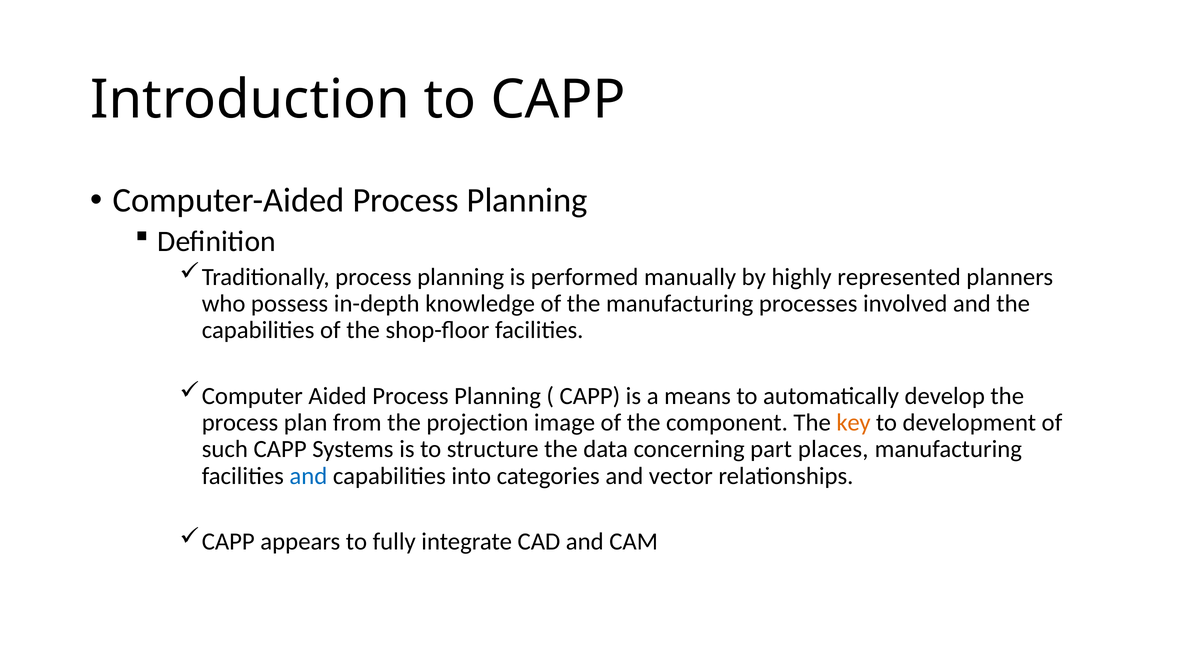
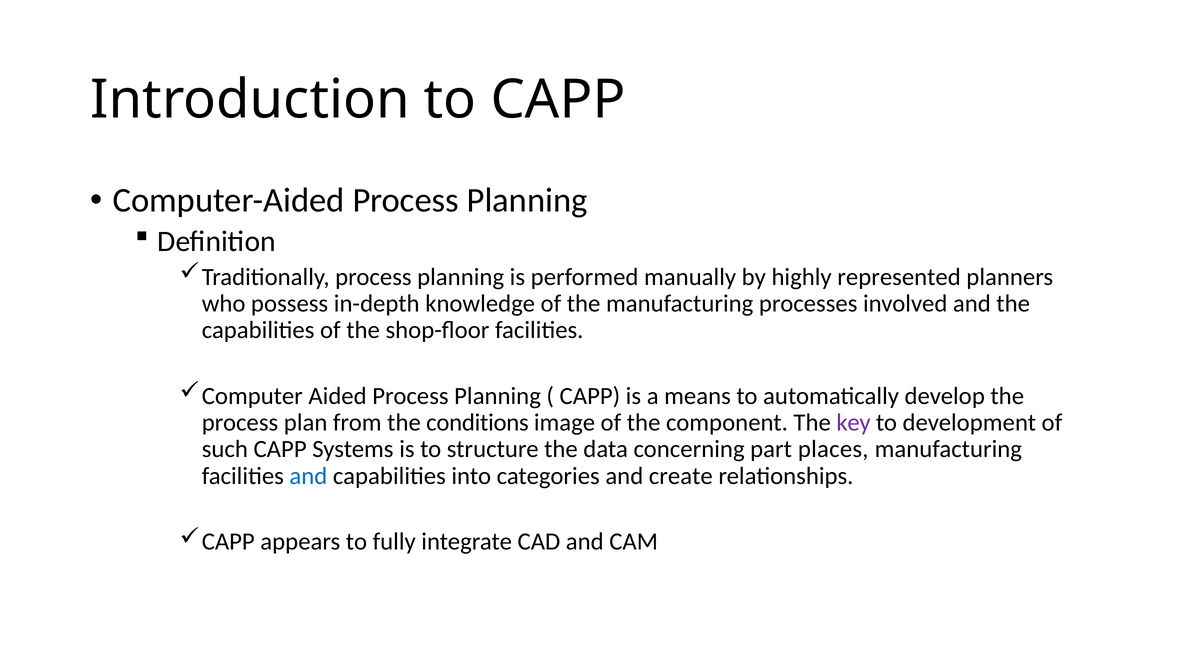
projection: projection -> conditions
key colour: orange -> purple
vector: vector -> create
